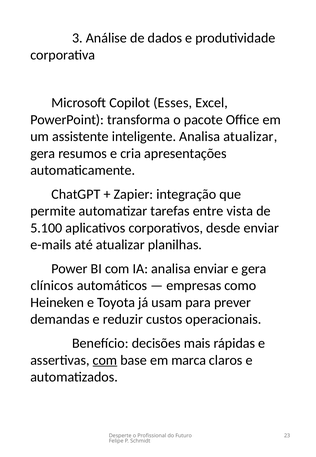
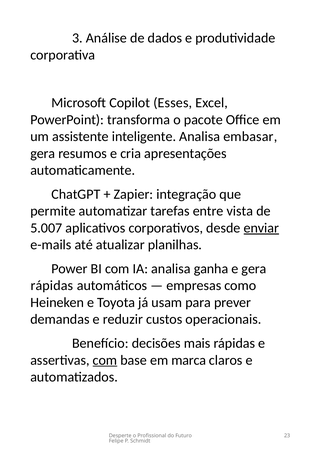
Analisa atualizar: atualizar -> embasar
5.100: 5.100 -> 5.007
enviar at (261, 228) underline: none -> present
analisa enviar: enviar -> ganha
clínicos at (52, 285): clínicos -> rápidas
